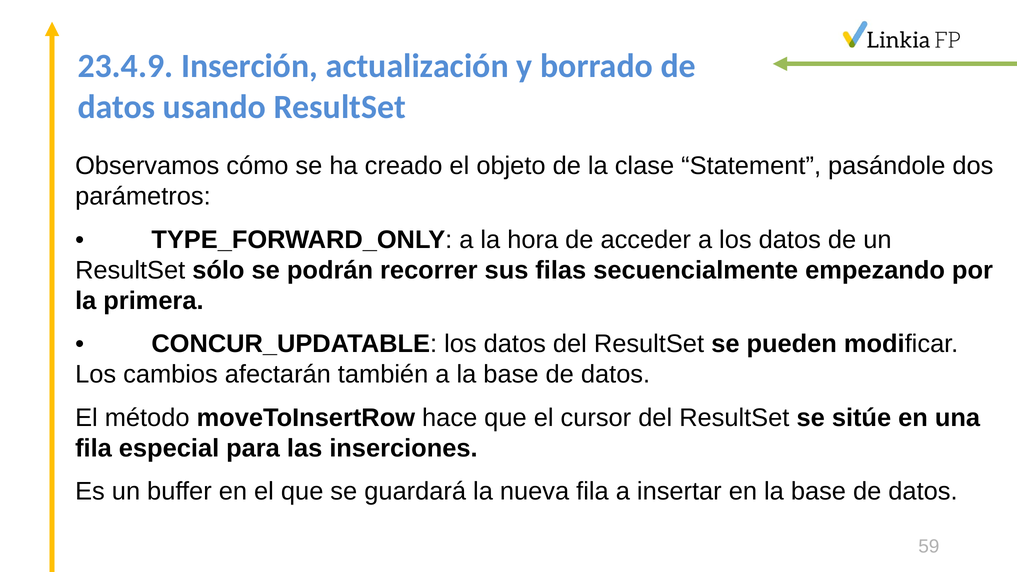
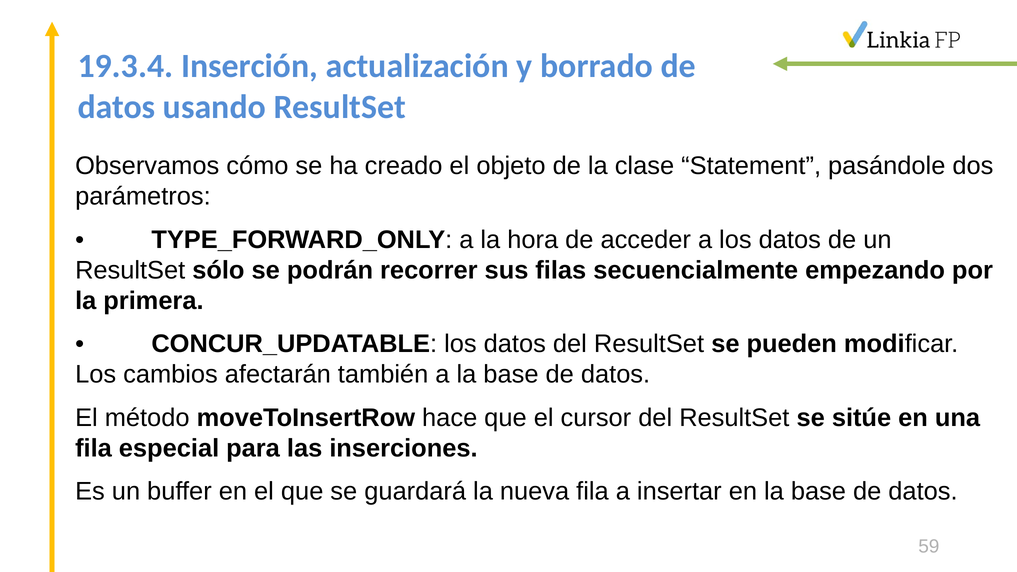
23.4.9: 23.4.9 -> 19.3.4
